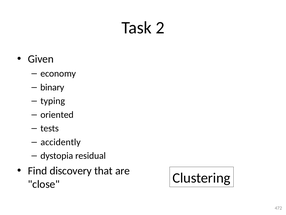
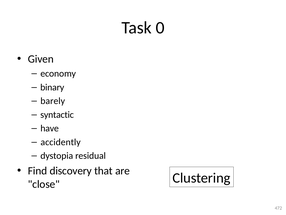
2: 2 -> 0
typing: typing -> barely
oriented: oriented -> syntactic
tests: tests -> have
